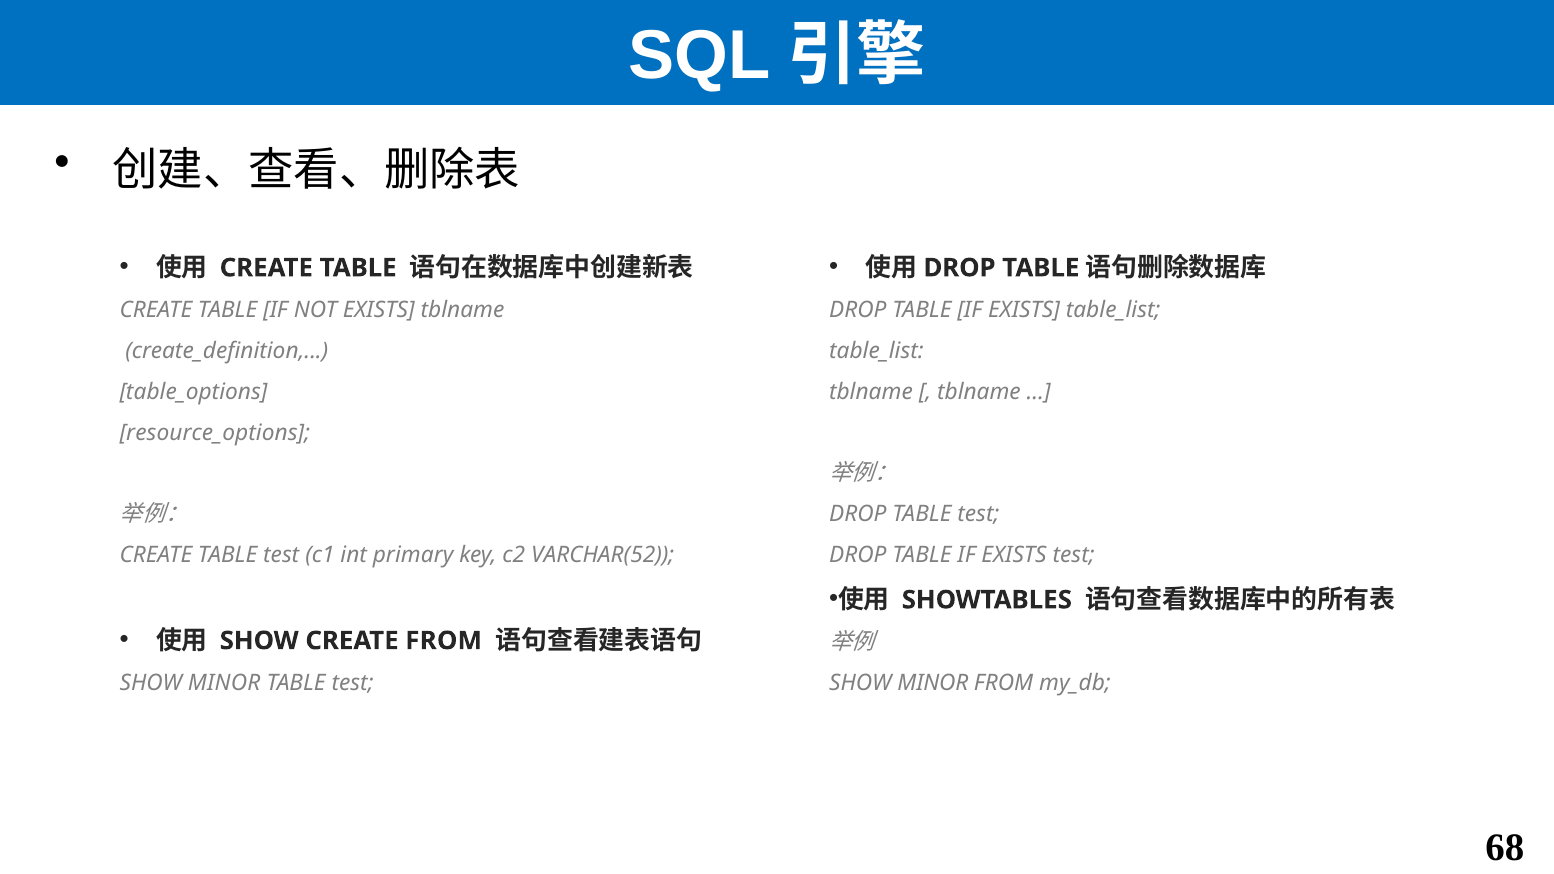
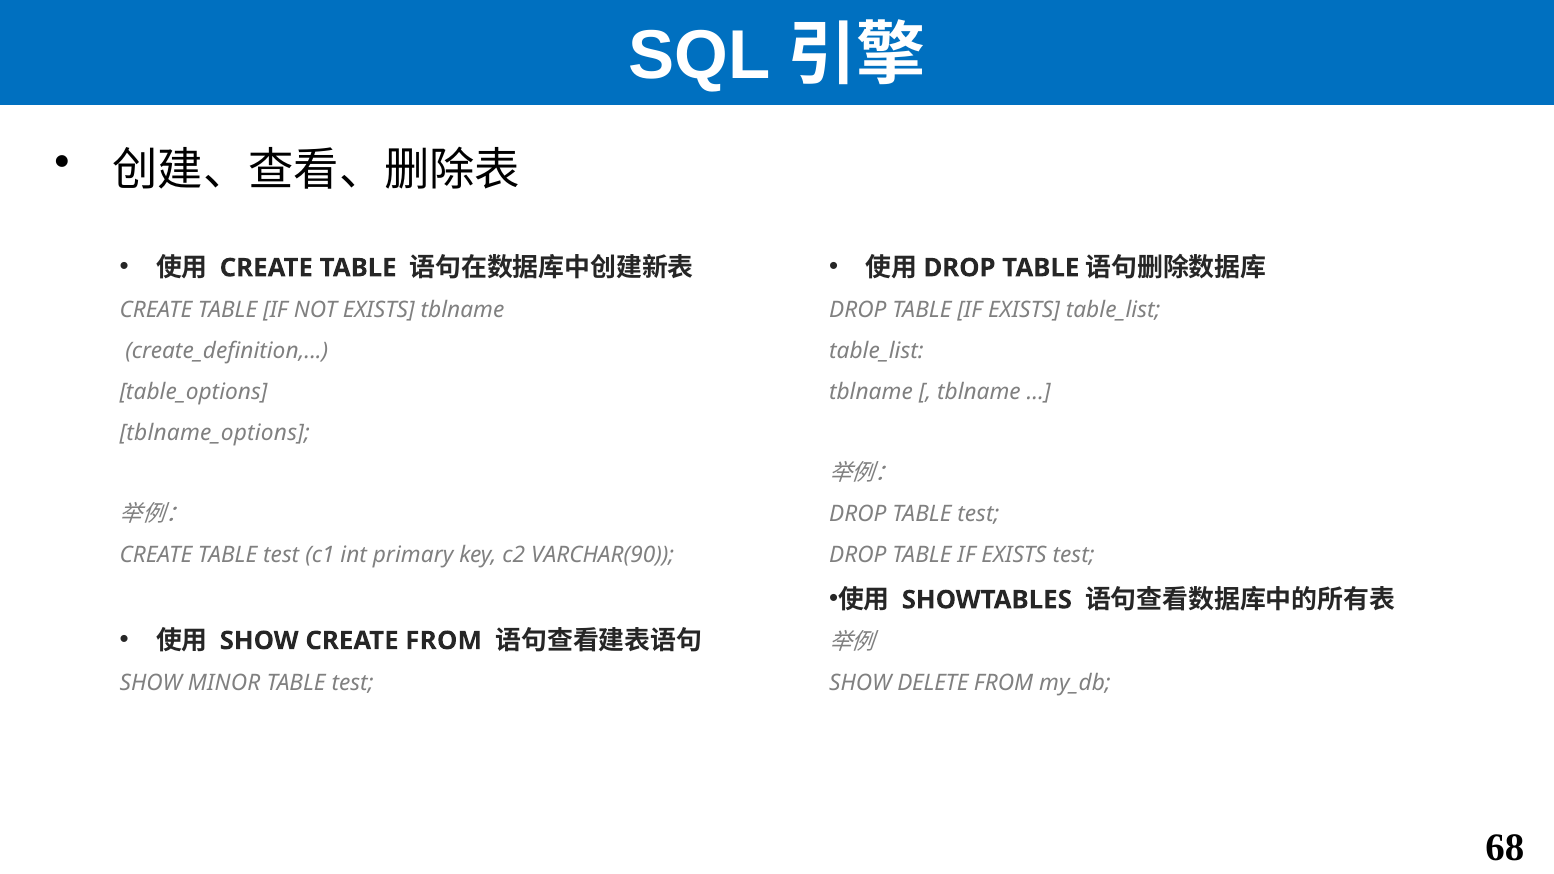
resource_options: resource_options -> tblname_options
VARCHAR(52: VARCHAR(52 -> VARCHAR(90
MINOR at (933, 683): MINOR -> DELETE
